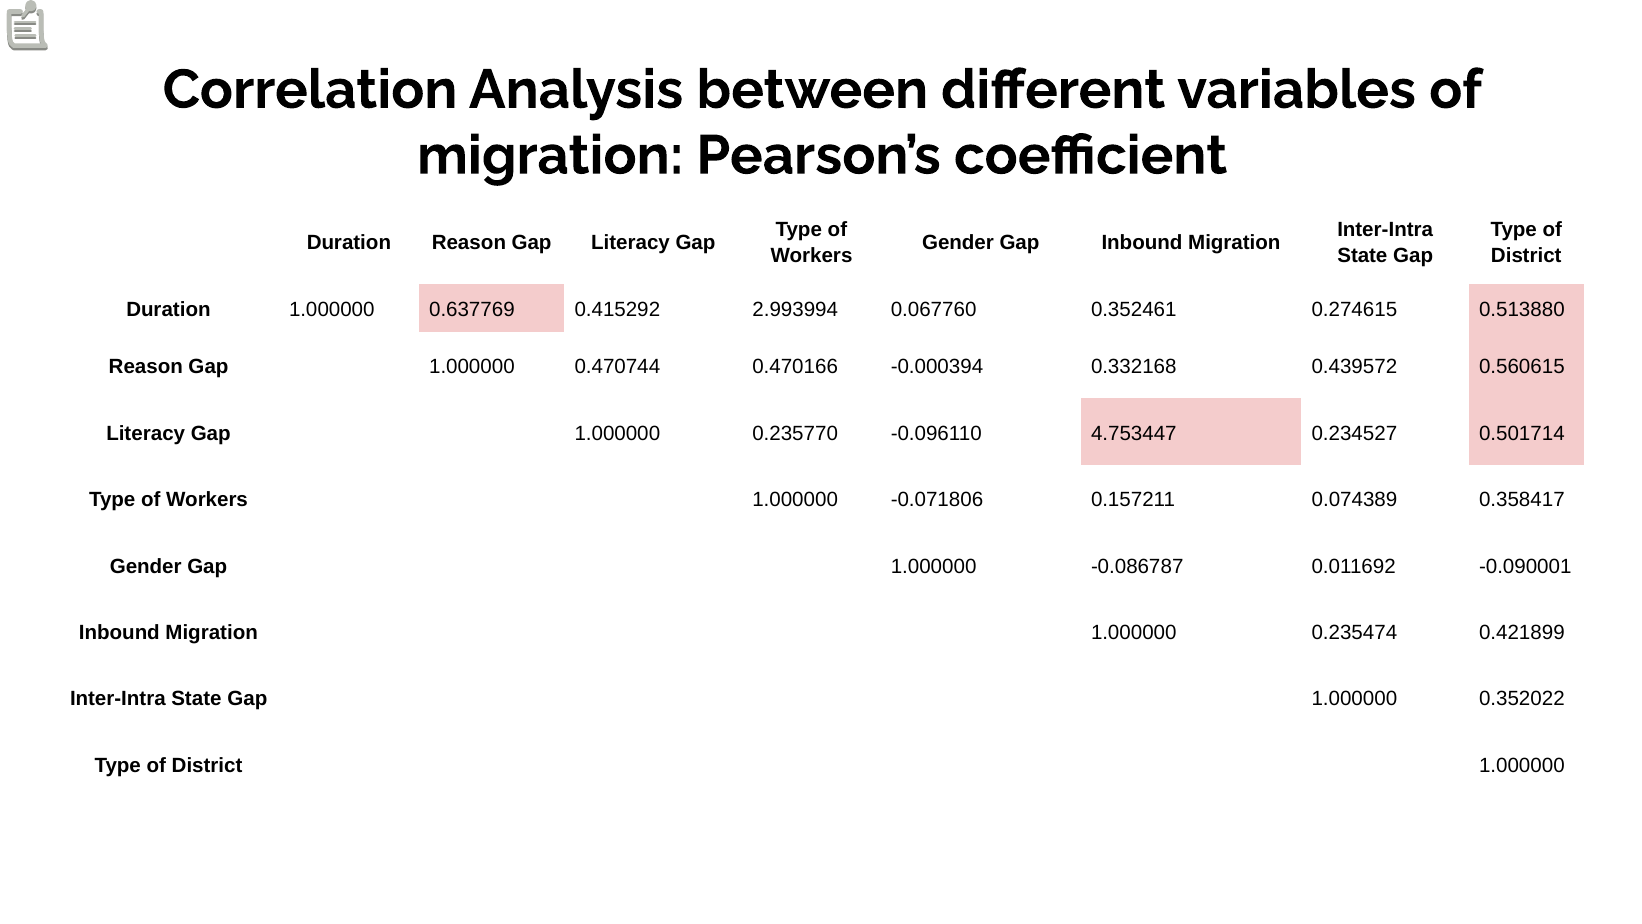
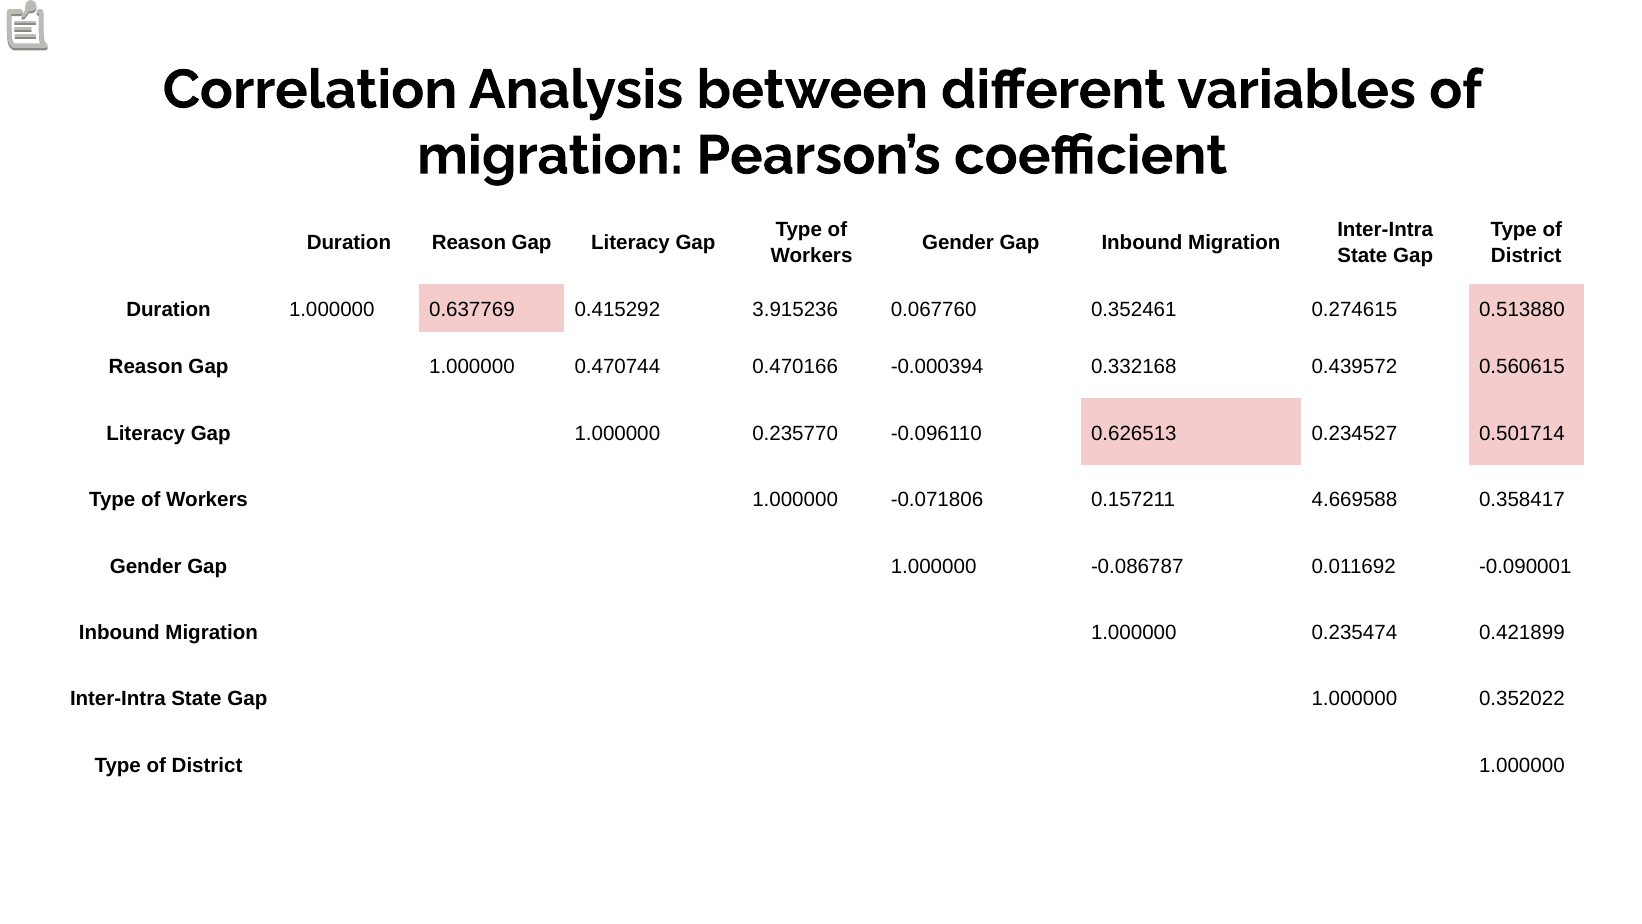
2.993994: 2.993994 -> 3.915236
4.753447: 4.753447 -> 0.626513
0.074389: 0.074389 -> 4.669588
